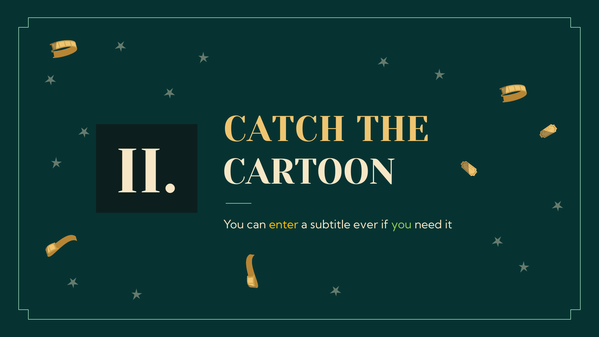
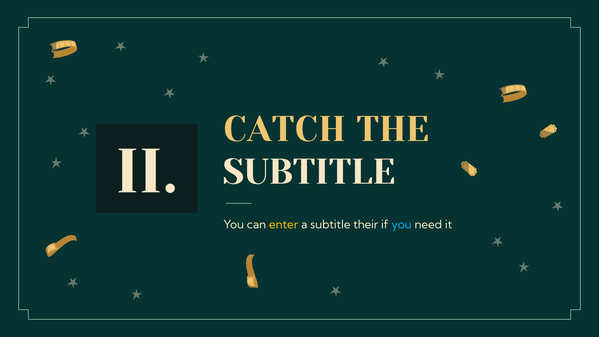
CARTOON at (309, 172): CARTOON -> SUBTITLE
ever: ever -> their
you at (401, 225) colour: light green -> light blue
